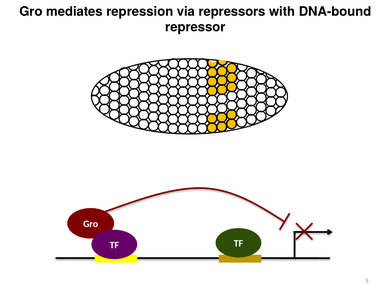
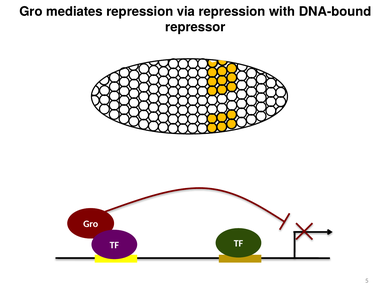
via repressors: repressors -> repression
